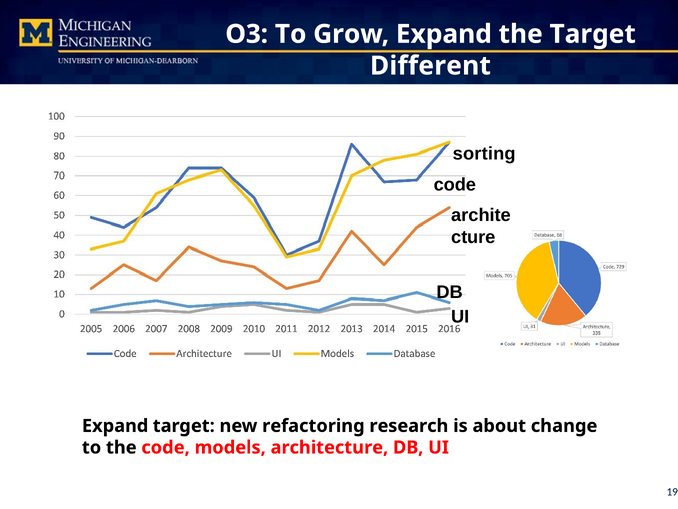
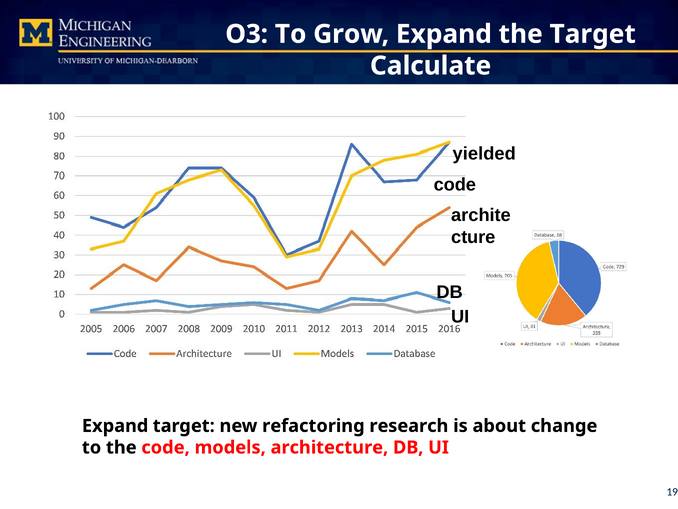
Different: Different -> Calculate
sorting: sorting -> yielded
